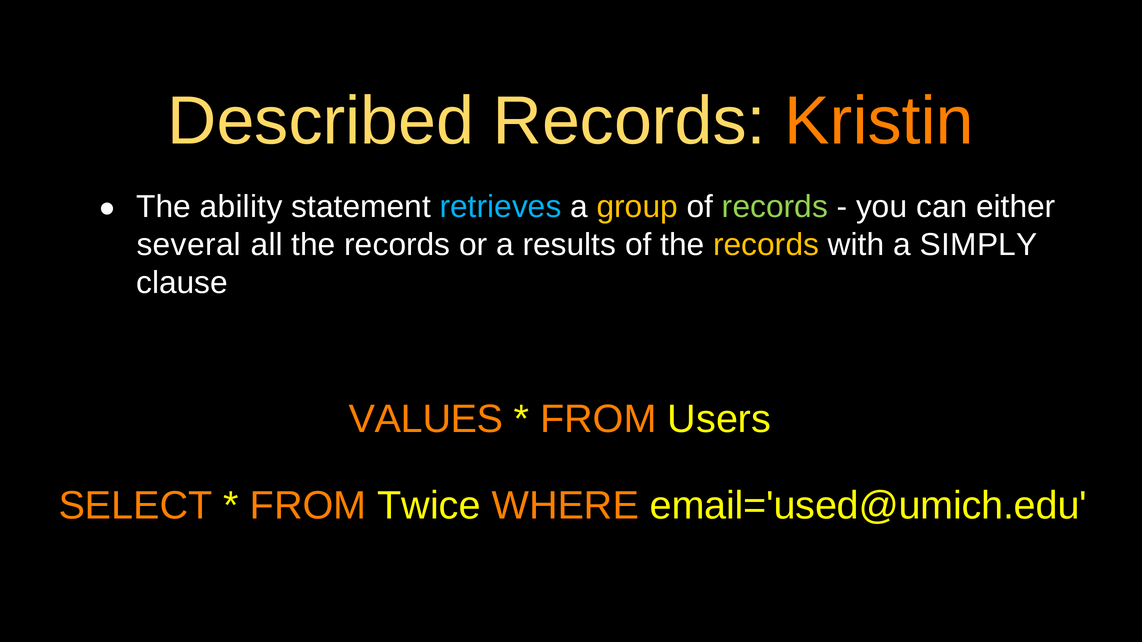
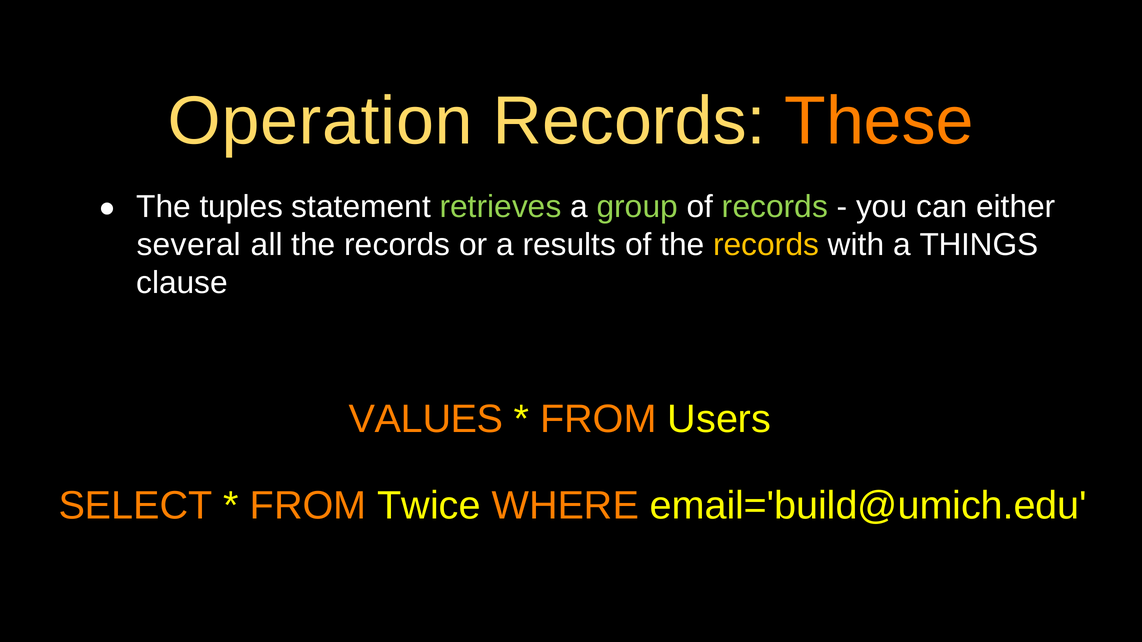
Described: Described -> Operation
Kristin: Kristin -> These
ability: ability -> tuples
retrieves colour: light blue -> light green
group colour: yellow -> light green
SIMPLY: SIMPLY -> THINGS
email='used@umich.edu: email='used@umich.edu -> email='build@umich.edu
